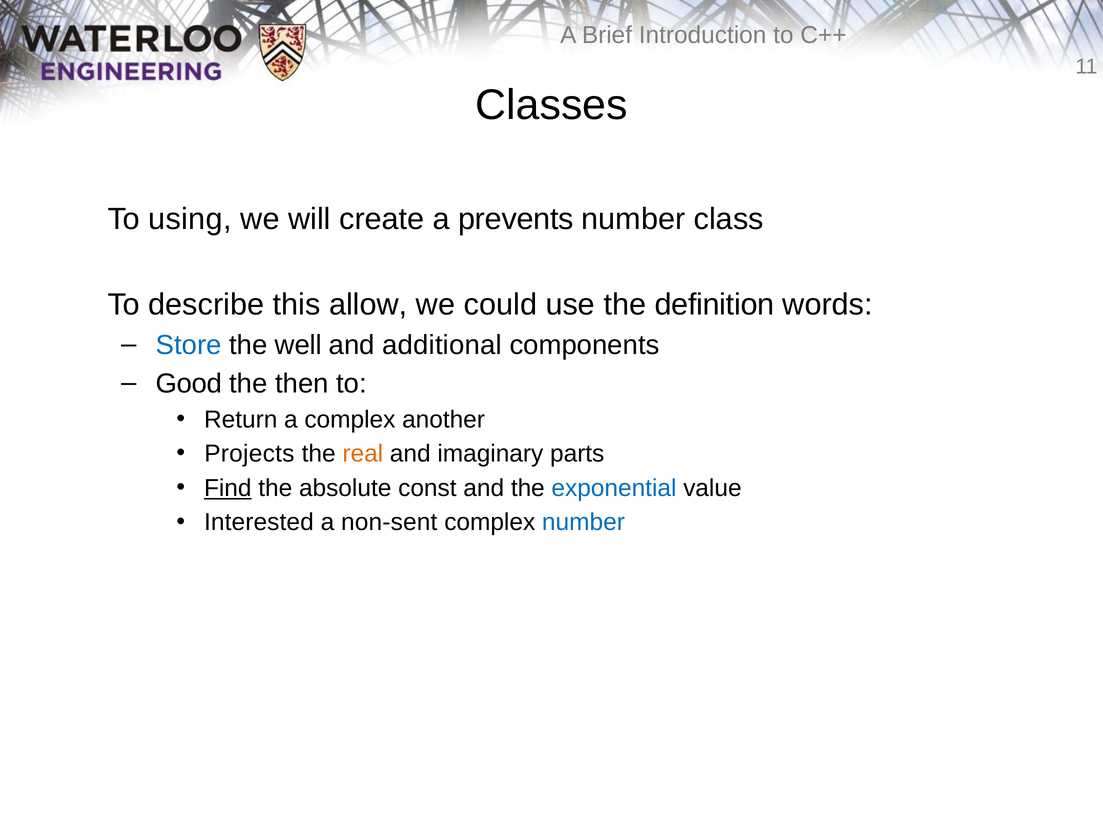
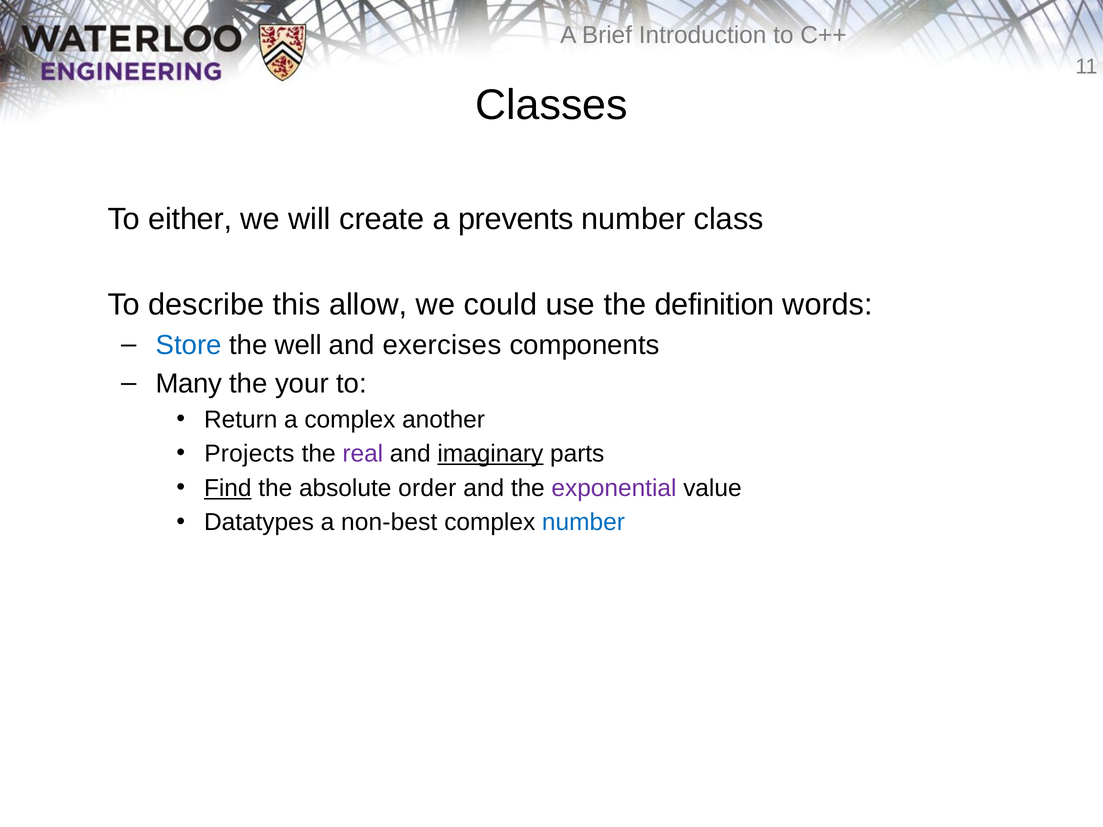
using: using -> either
additional: additional -> exercises
Good: Good -> Many
then: then -> your
real colour: orange -> purple
imaginary underline: none -> present
const: const -> order
exponential colour: blue -> purple
Interested: Interested -> Datatypes
non-sent: non-sent -> non-best
